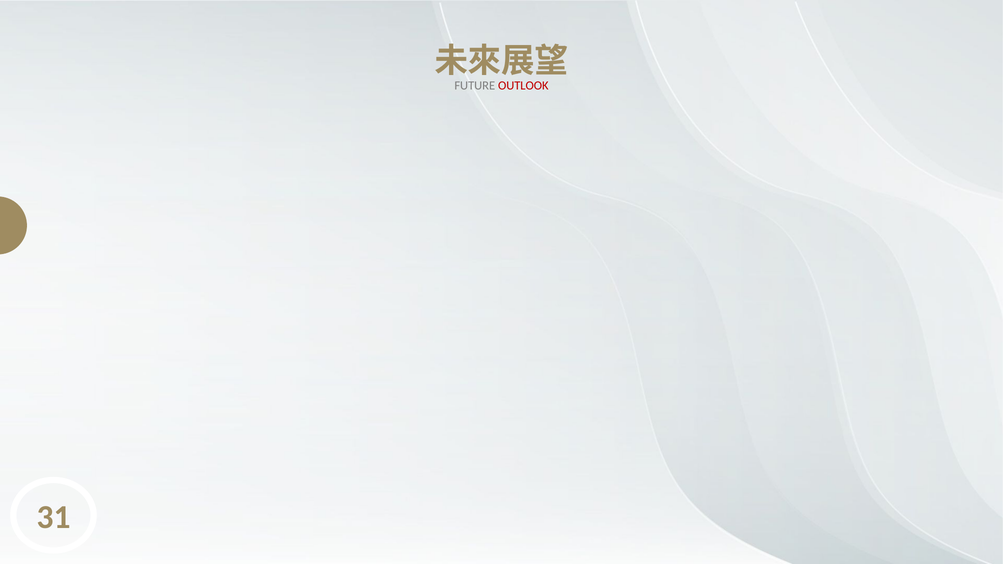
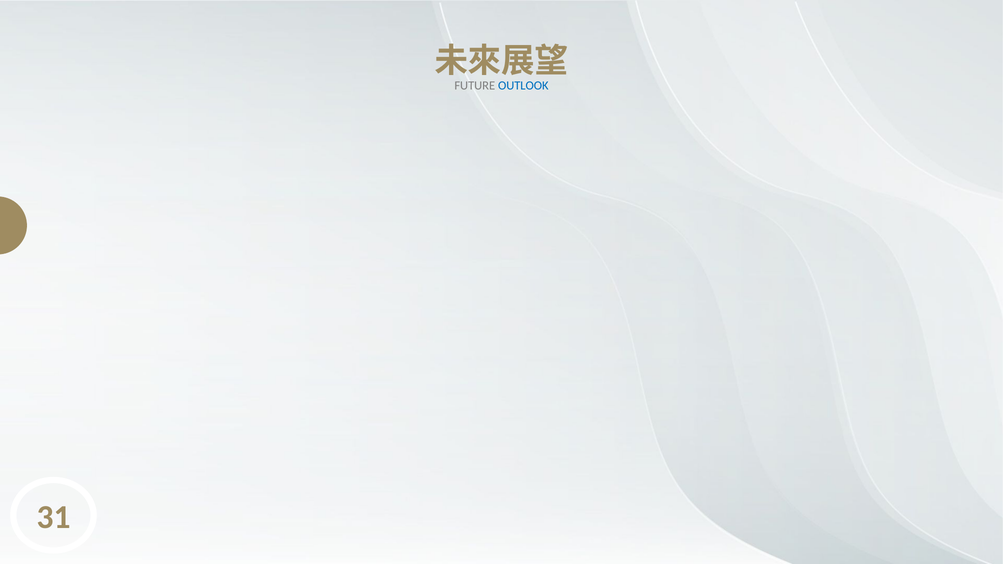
OUTLOOK colour: red -> blue
